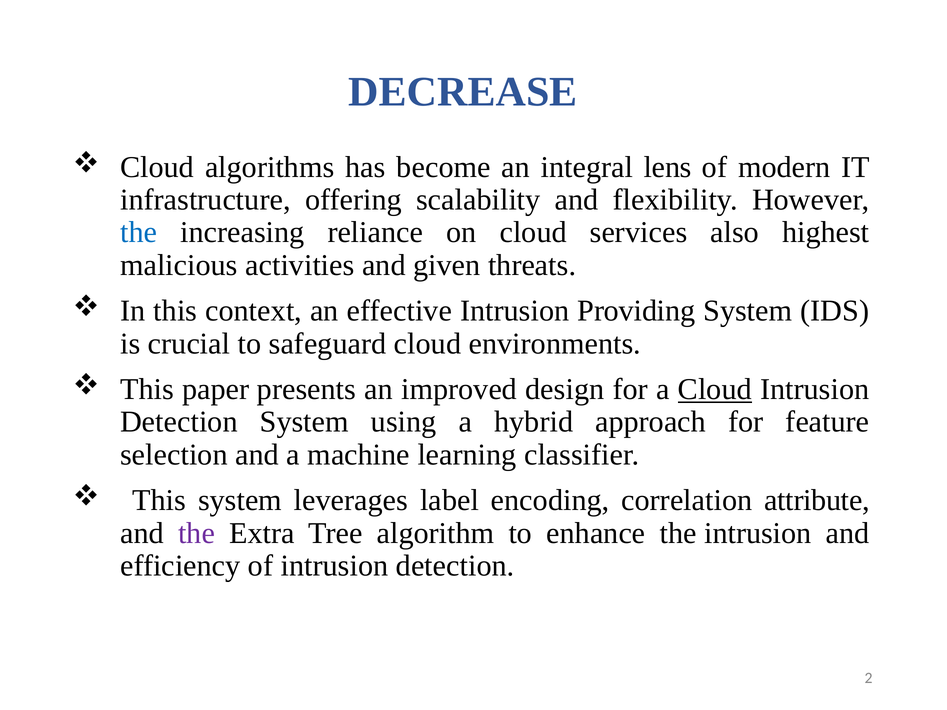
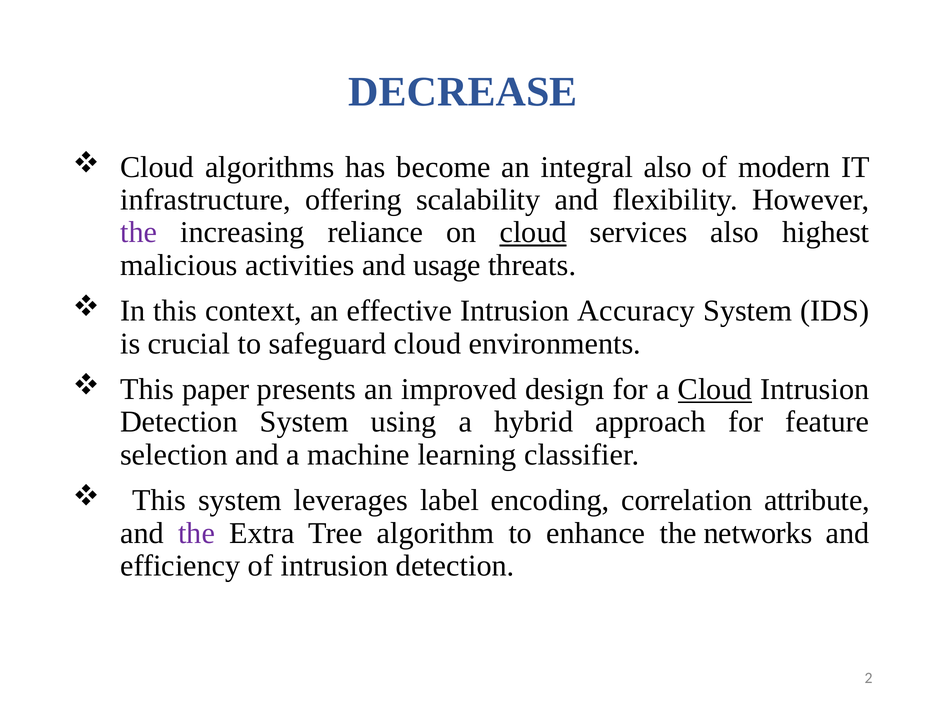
integral lens: lens -> also
the at (139, 233) colour: blue -> purple
cloud at (533, 233) underline: none -> present
given: given -> usage
Providing: Providing -> Accuracy
the intrusion: intrusion -> networks
